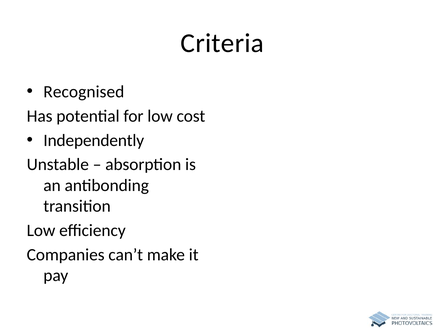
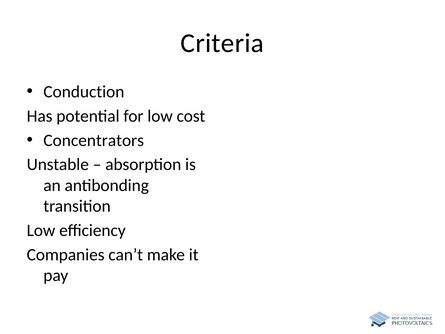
Recognised: Recognised -> Conduction
Independently: Independently -> Concentrators
